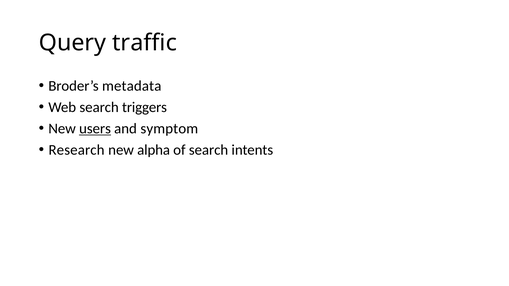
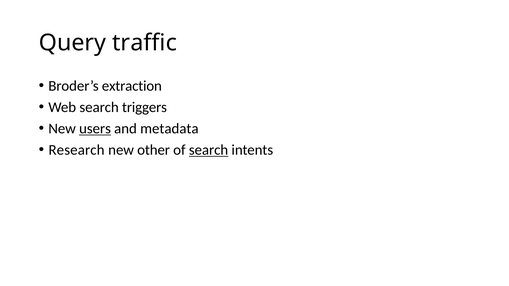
metadata: metadata -> extraction
symptom: symptom -> metadata
alpha: alpha -> other
search at (209, 150) underline: none -> present
